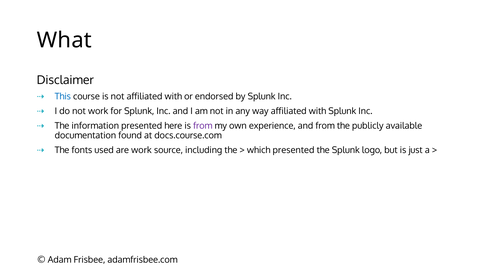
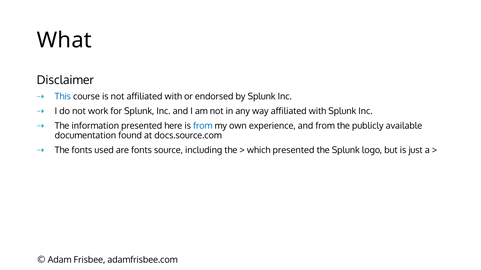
from at (203, 126) colour: purple -> blue
docs.course.com: docs.course.com -> docs.source.com
are work: work -> fonts
